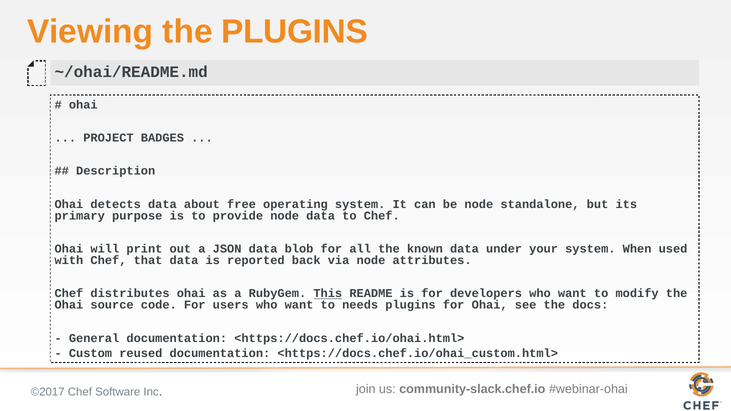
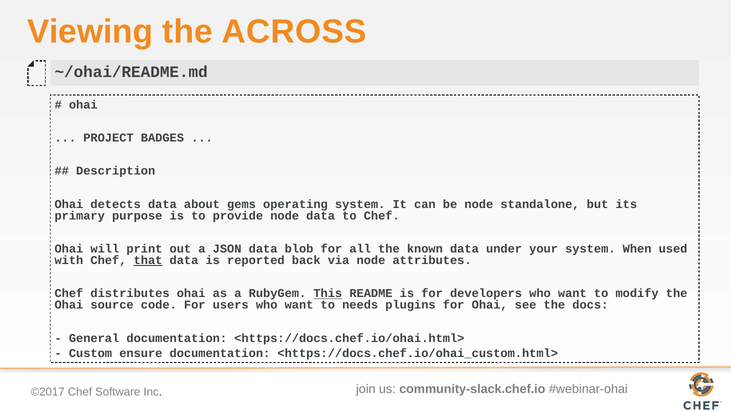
the PLUGINS: PLUGINS -> ACROSS
free: free -> gems
that underline: none -> present
reused: reused -> ensure
